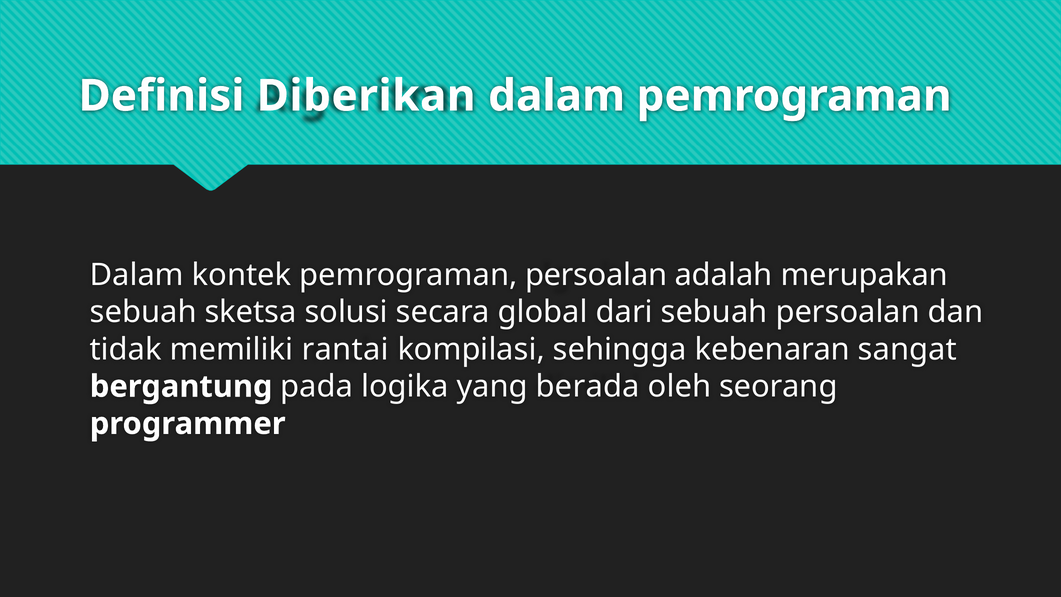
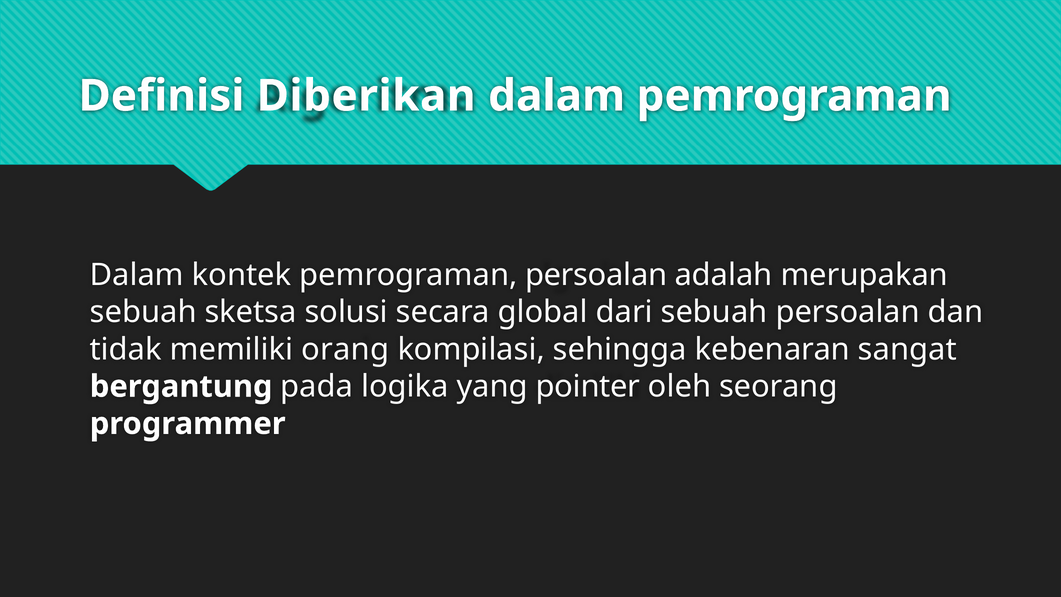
rantai: rantai -> orang
berada: berada -> pointer
